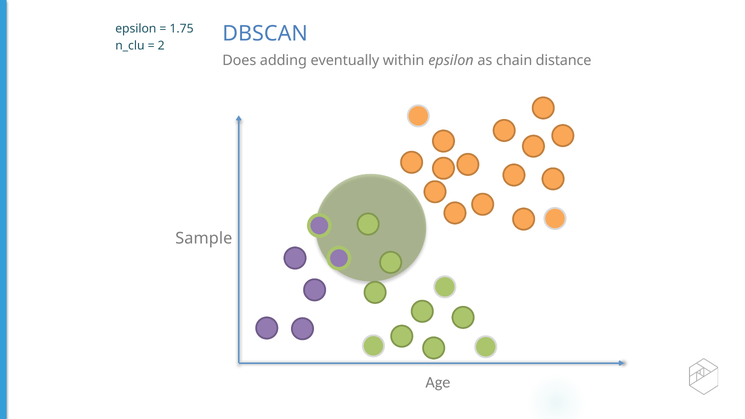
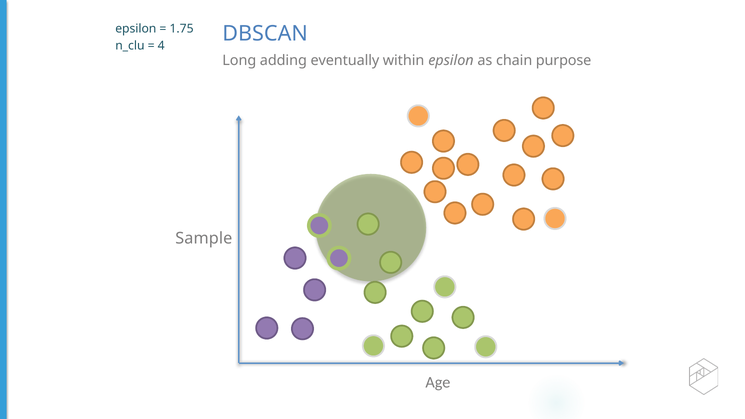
2: 2 -> 4
Does: Does -> Long
distance: distance -> purpose
